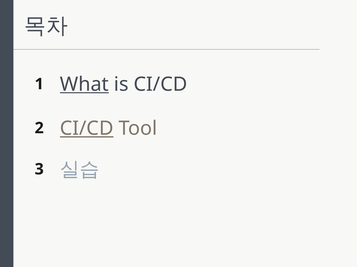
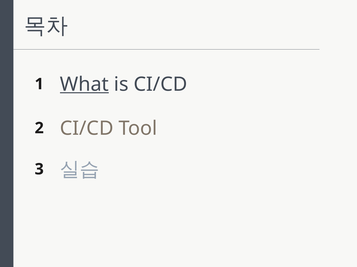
CI/CD at (87, 129) underline: present -> none
